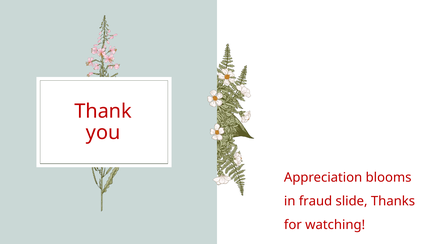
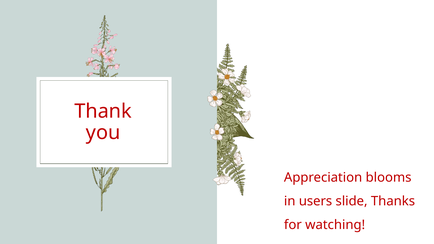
fraud: fraud -> users
